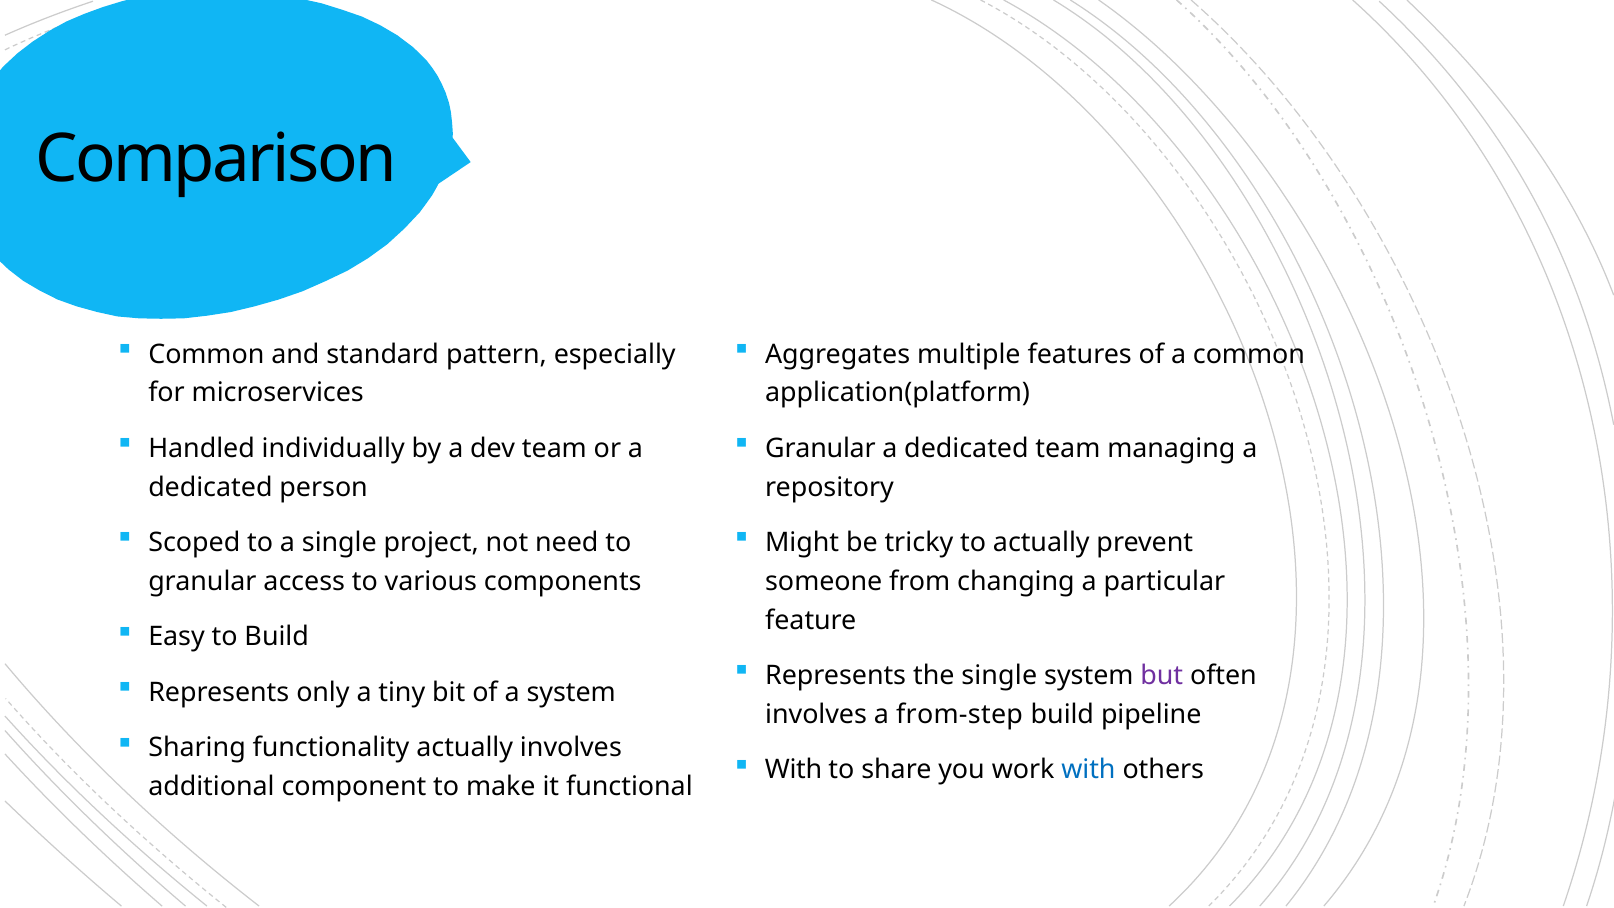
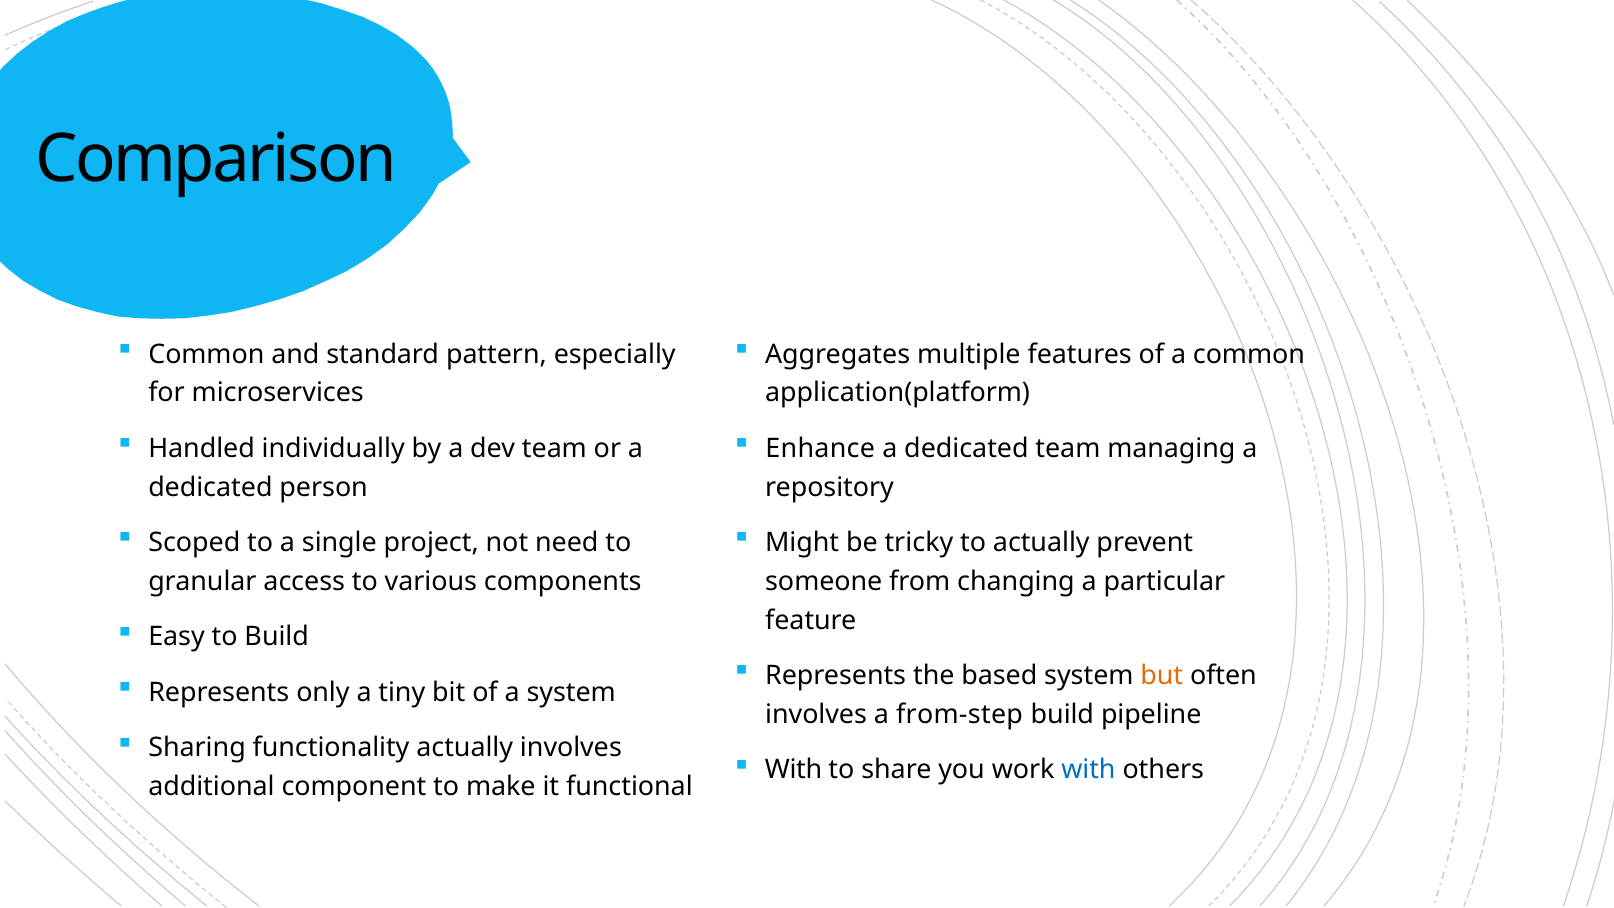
Granular at (820, 448): Granular -> Enhance
the single: single -> based
but colour: purple -> orange
